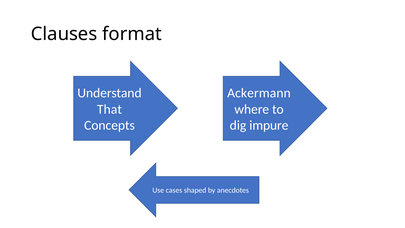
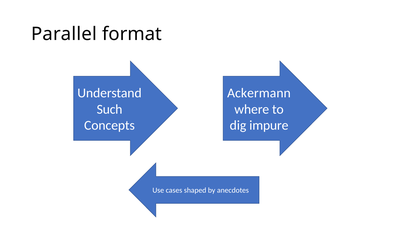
Clauses: Clauses -> Parallel
That: That -> Such
